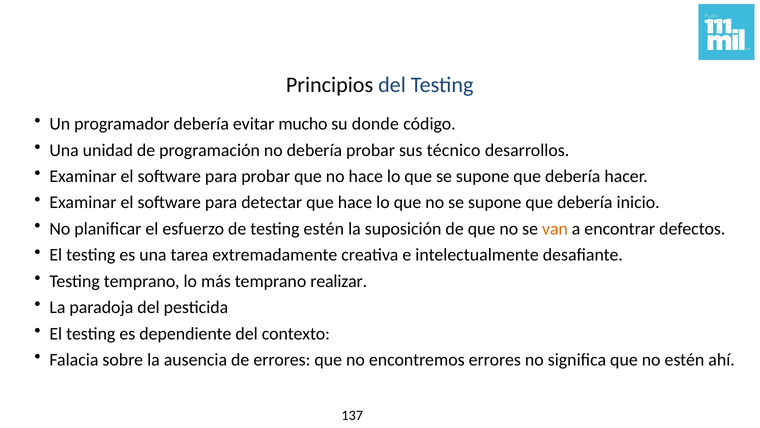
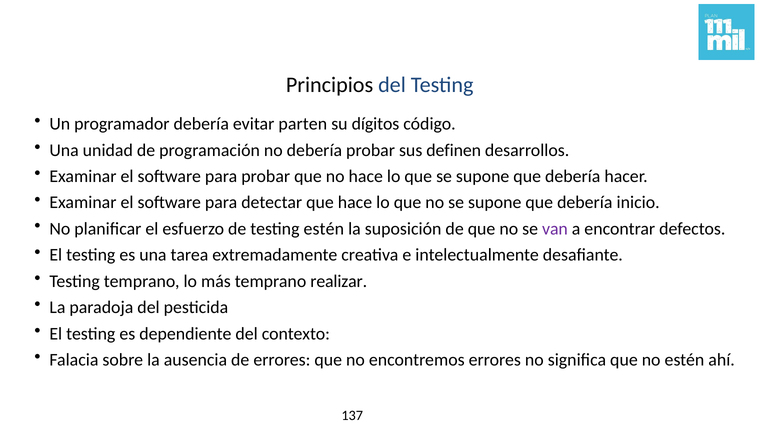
mucho: mucho -> parten
donde: donde -> dígitos
técnico: técnico -> definen
van colour: orange -> purple
